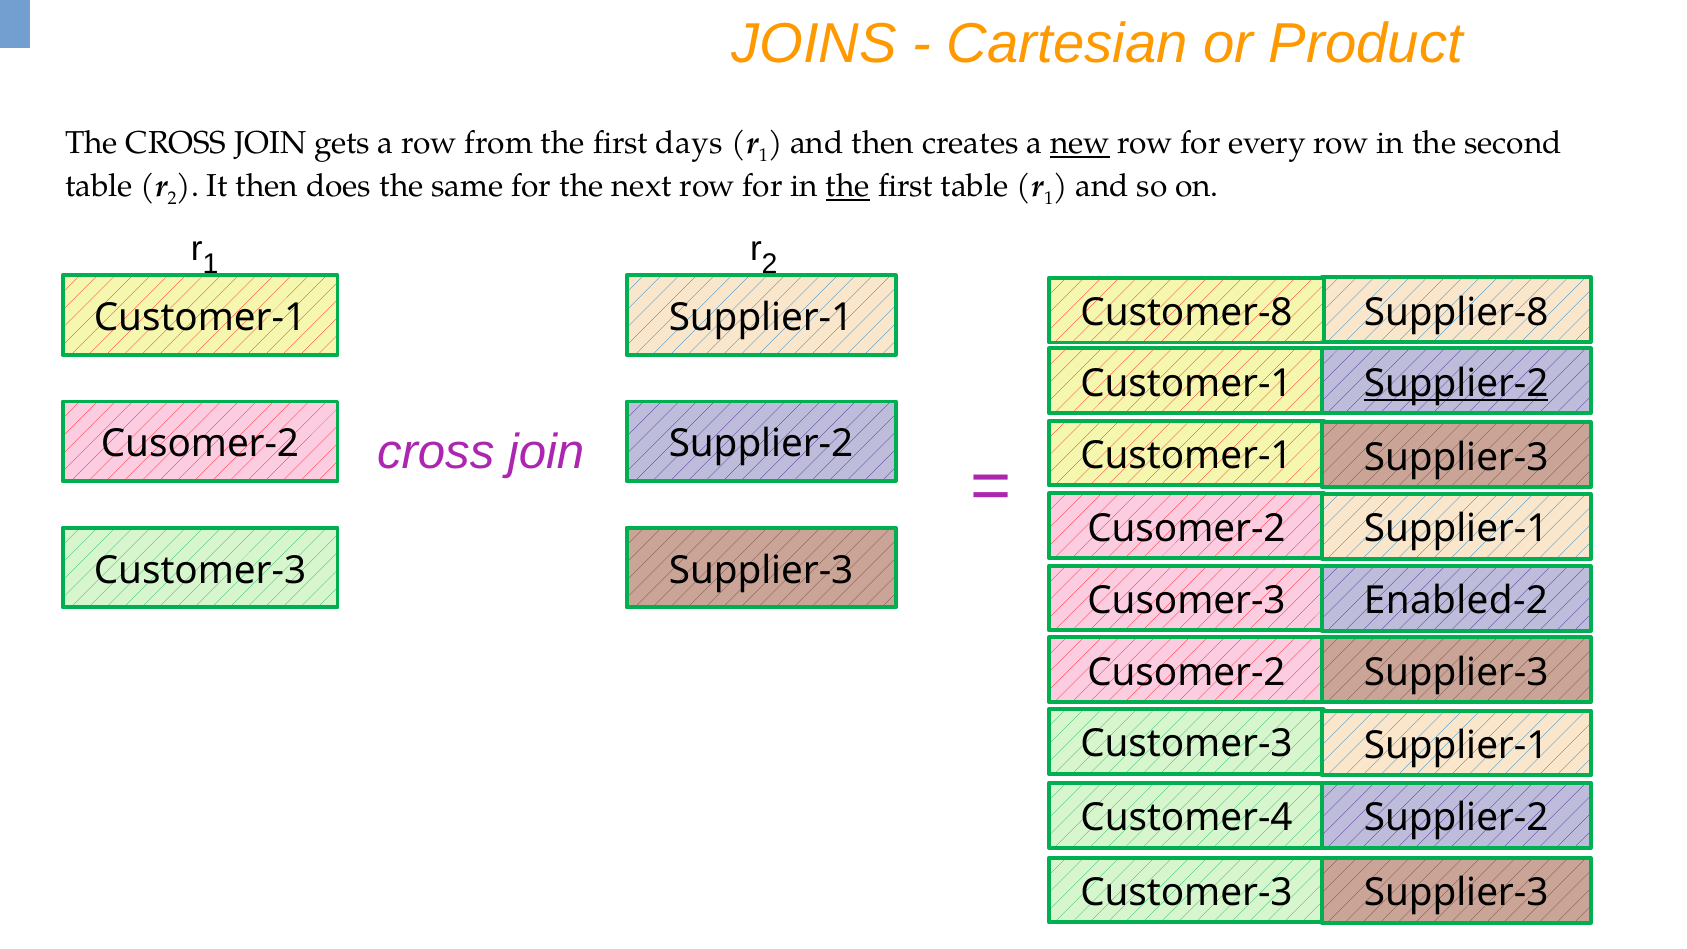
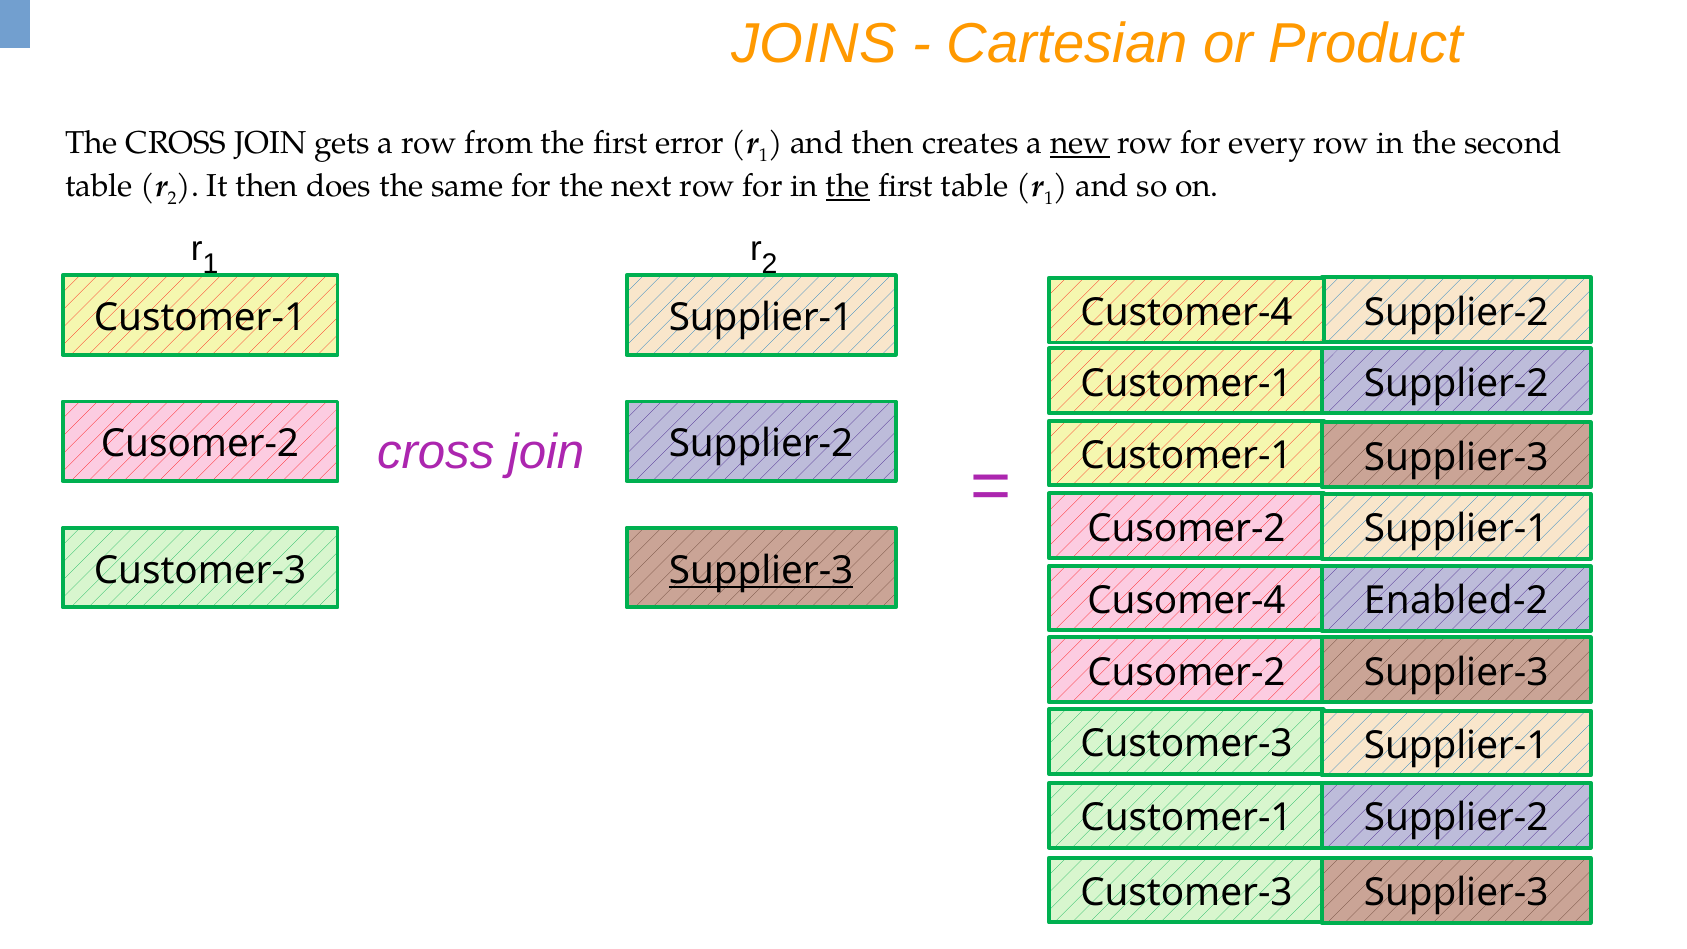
days: days -> error
Supplier-8 at (1456, 312): Supplier-8 -> Supplier-2
Customer-8: Customer-8 -> Customer-4
Supplier-2 at (1456, 383) underline: present -> none
Supplier-3 at (761, 570) underline: none -> present
Cusomer-3: Cusomer-3 -> Cusomer-4
Customer-4 at (1186, 818): Customer-4 -> Customer-1
